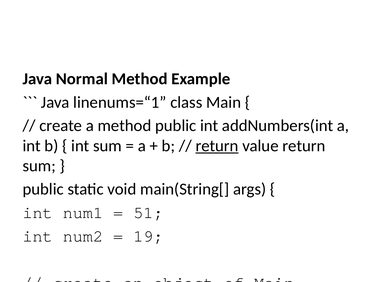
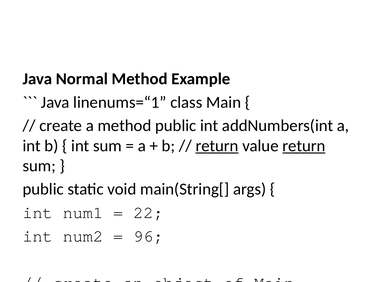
return at (304, 146) underline: none -> present
51: 51 -> 22
19: 19 -> 96
